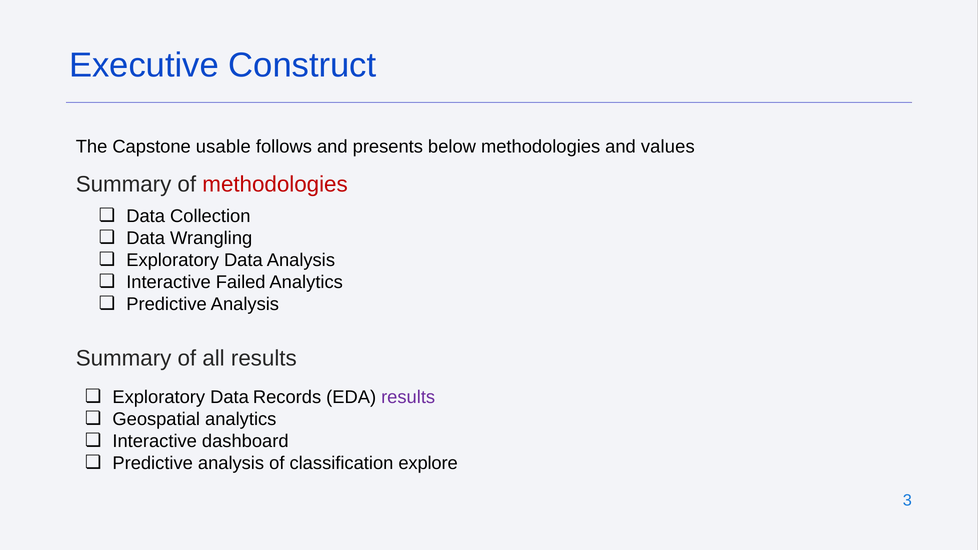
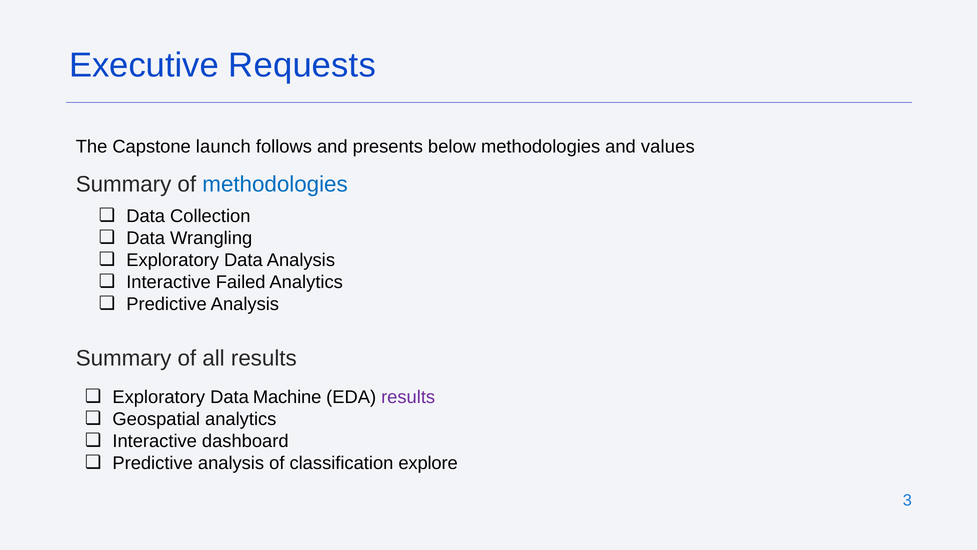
Construct: Construct -> Requests
usable: usable -> launch
methodologies at (275, 184) colour: red -> blue
Records: Records -> Machine
